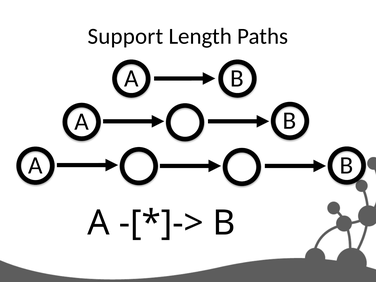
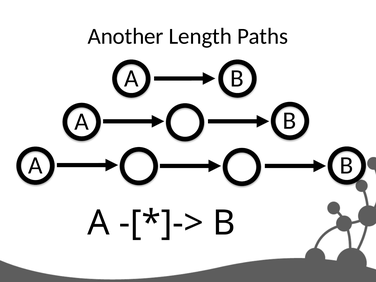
Support: Support -> Another
